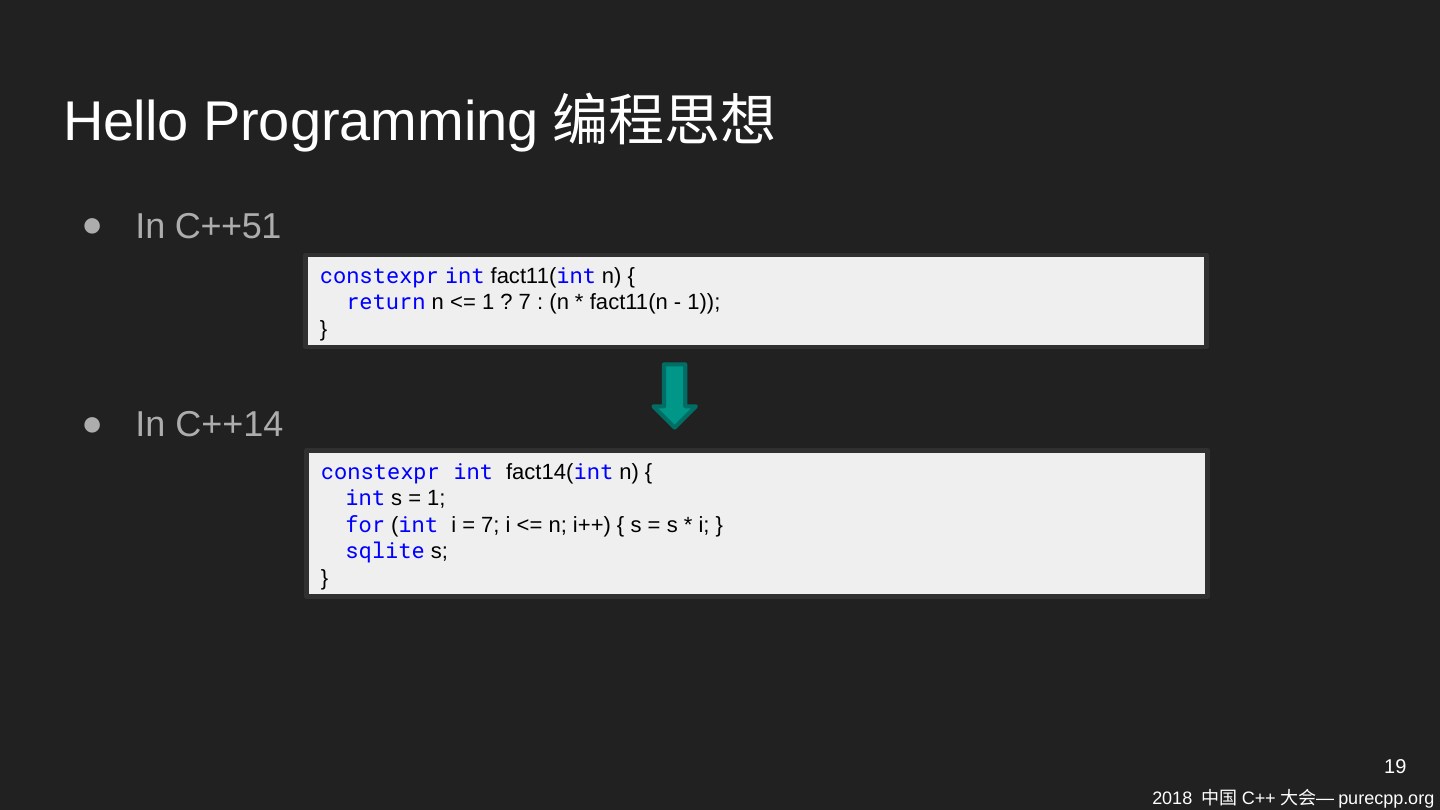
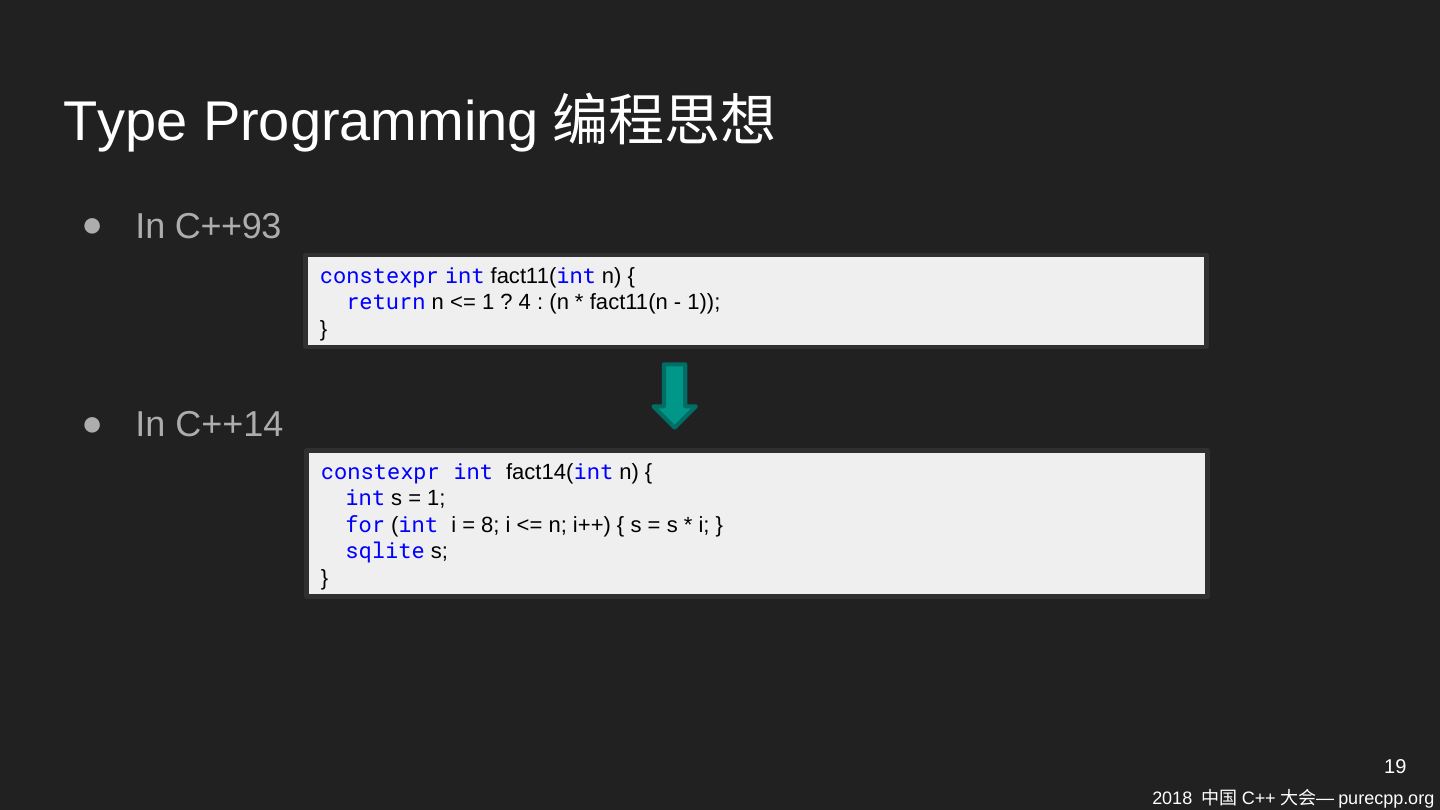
Hello: Hello -> Type
C++51: C++51 -> C++93
7 at (525, 302): 7 -> 4
7 at (490, 525): 7 -> 8
